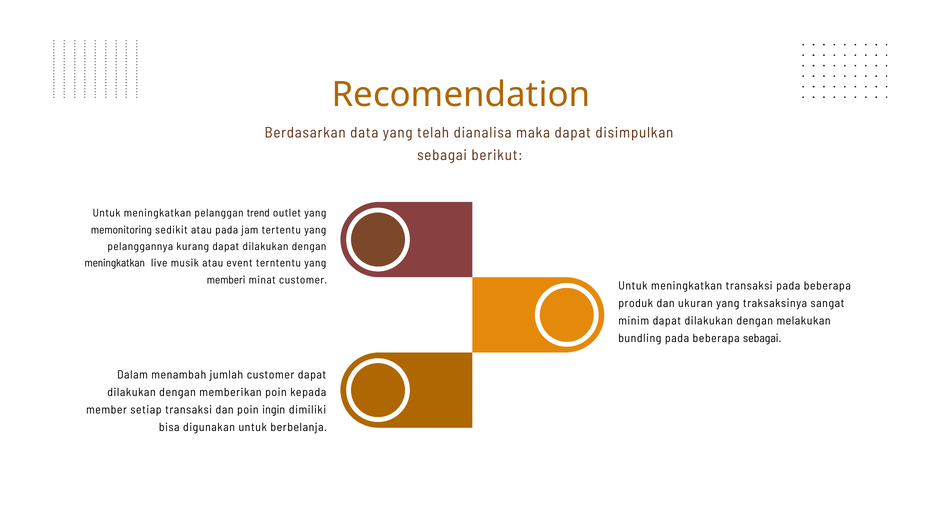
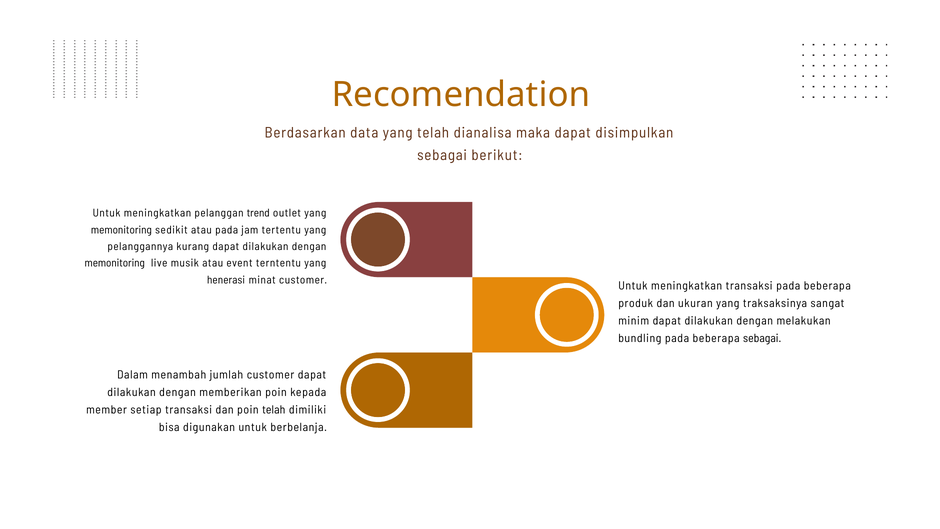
meningkatkan at (115, 263): meningkatkan -> memonitoring
memberi: memberi -> henerasi
poin ingin: ingin -> telah
